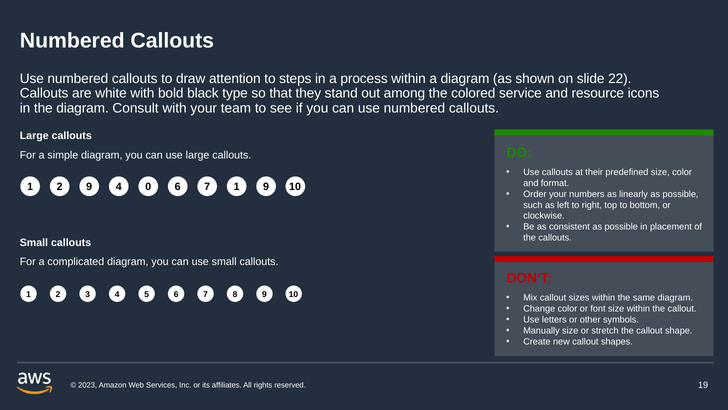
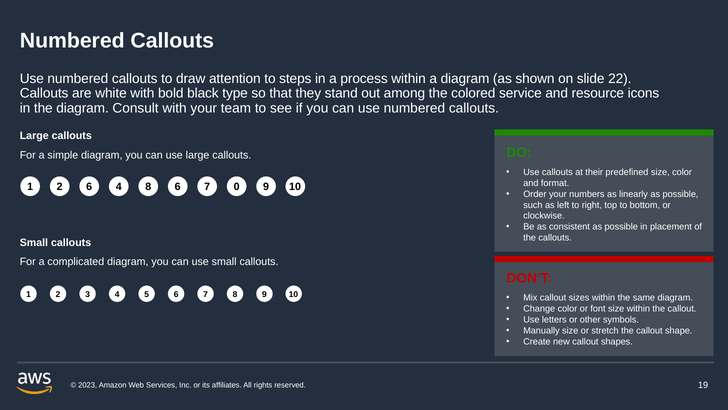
2 9: 9 -> 6
4 0: 0 -> 8
7 1: 1 -> 0
